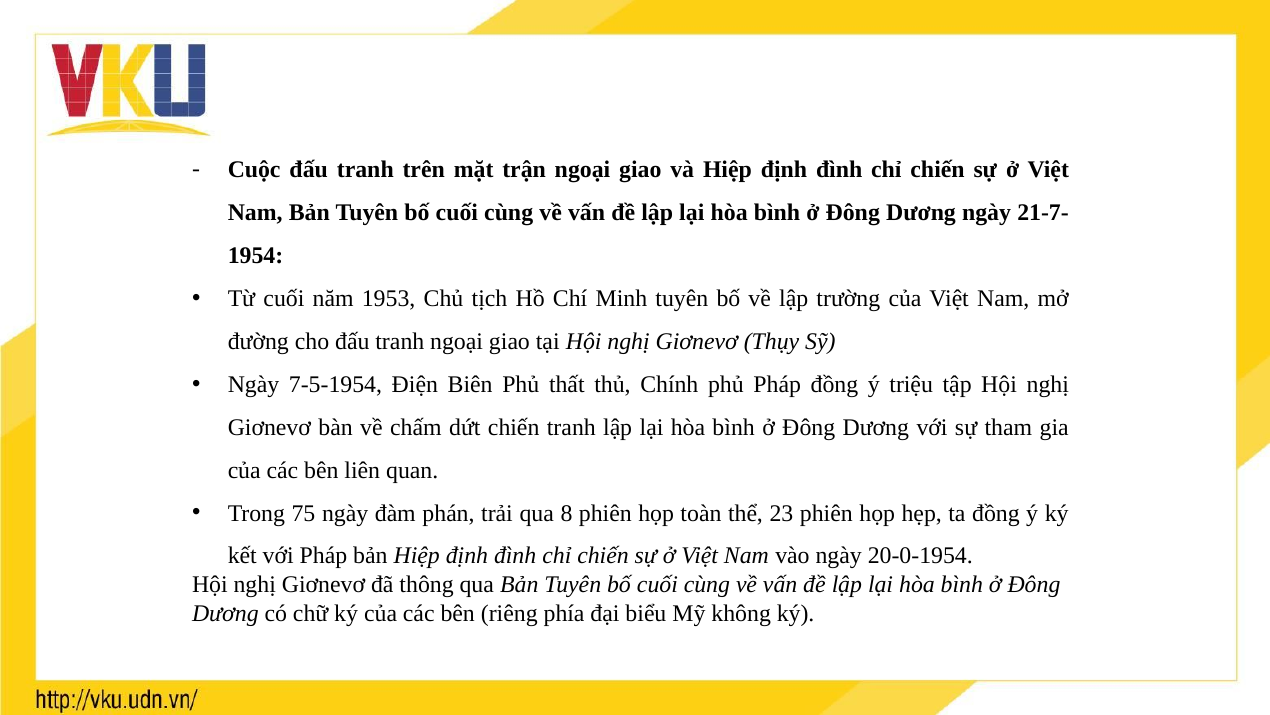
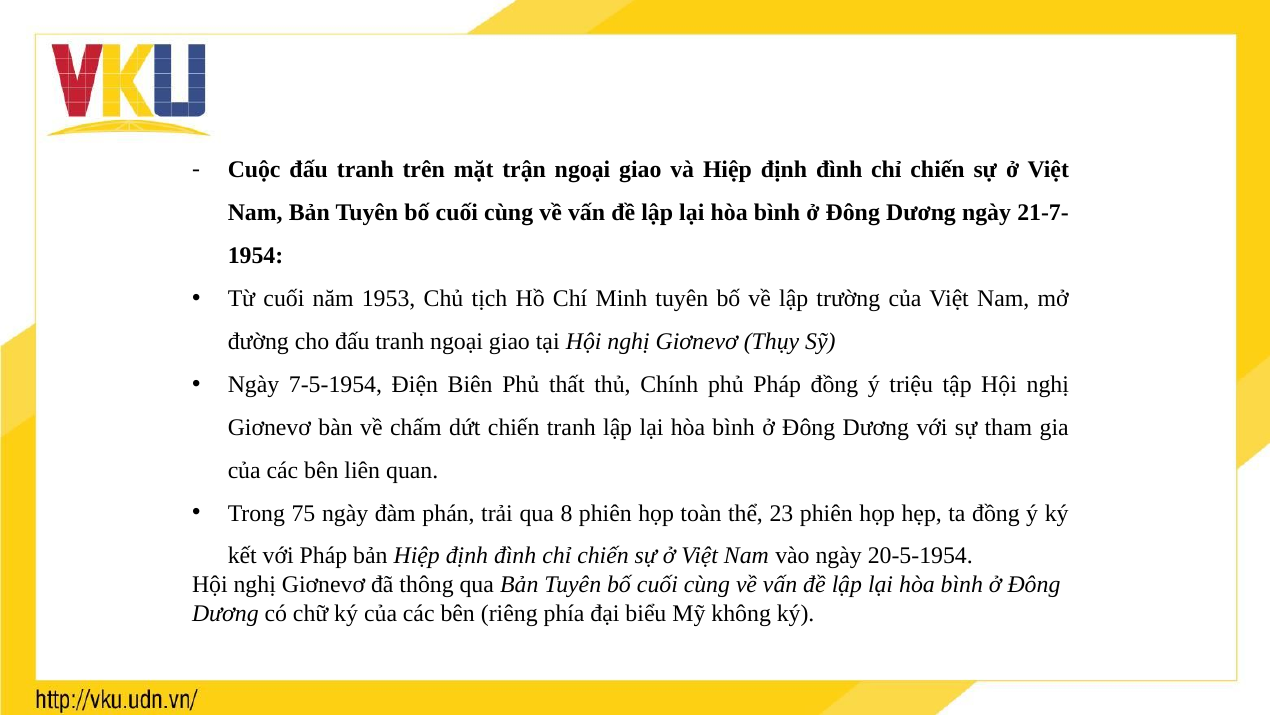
20-0-1954: 20-0-1954 -> 20-5-1954
